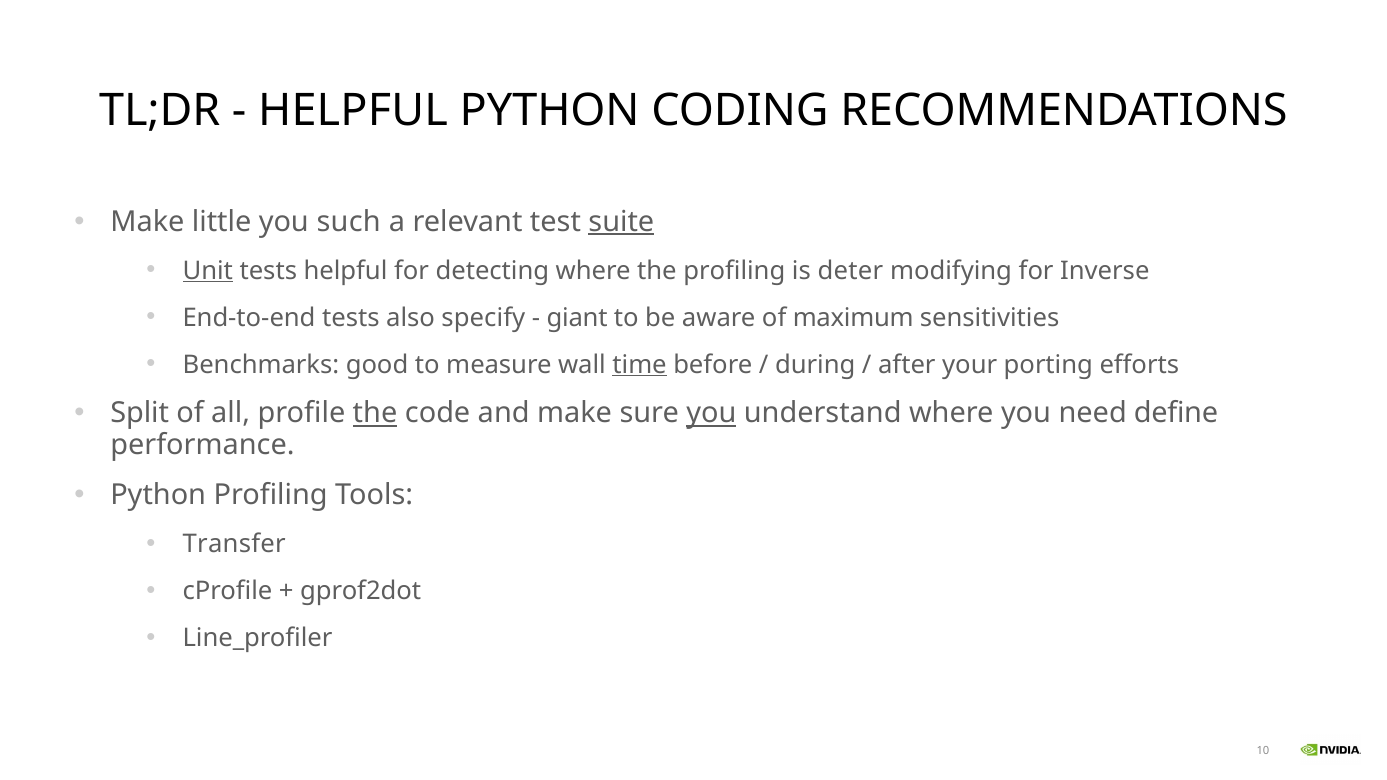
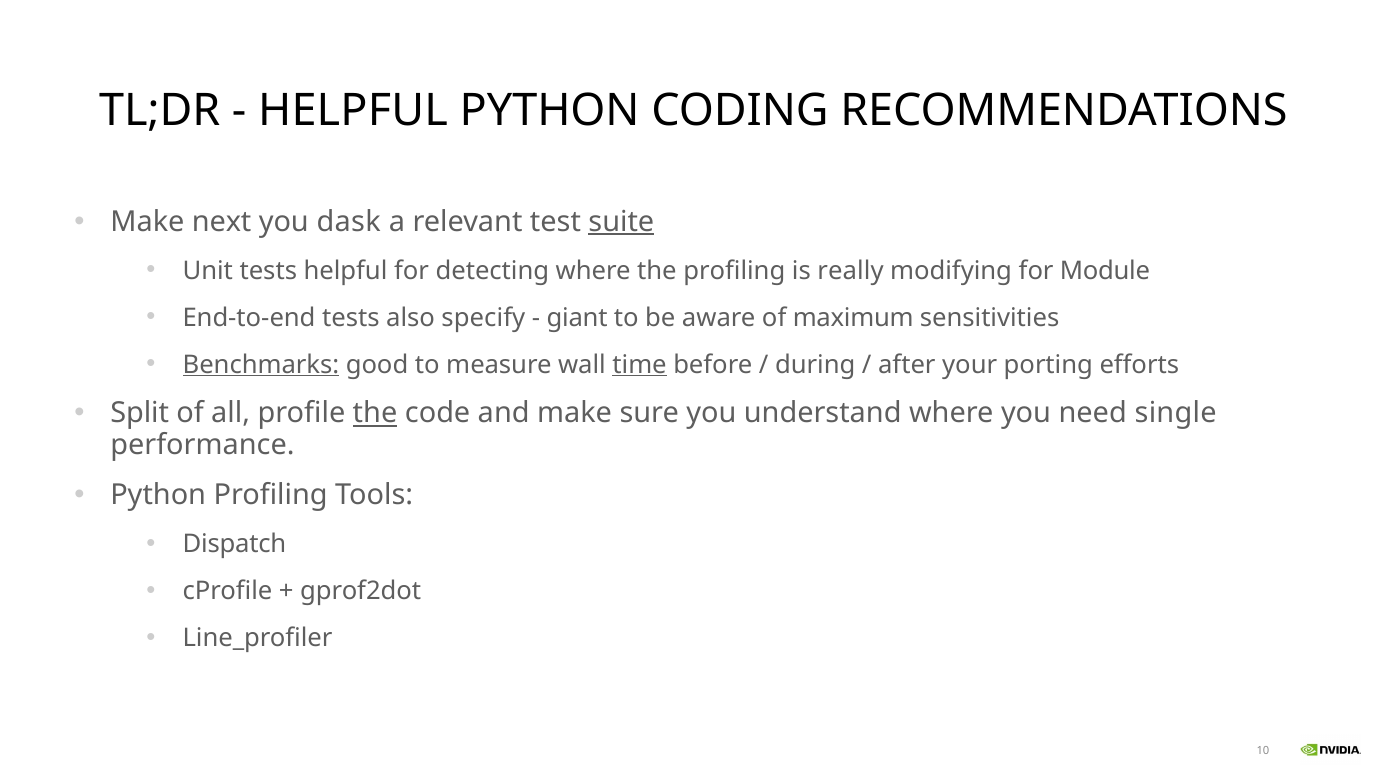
little: little -> next
such: such -> dask
Unit underline: present -> none
deter: deter -> really
Inverse: Inverse -> Module
Benchmarks underline: none -> present
you at (711, 413) underline: present -> none
define: define -> single
Transfer: Transfer -> Dispatch
